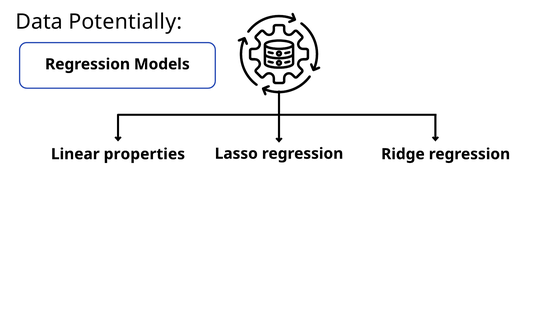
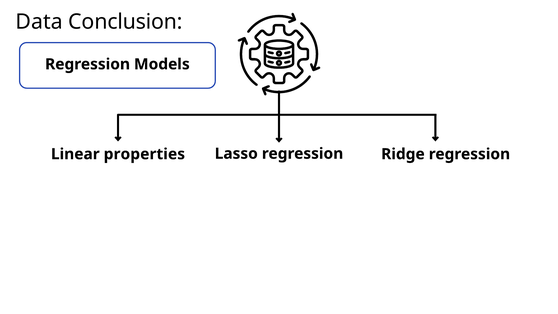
Potentially: Potentially -> Conclusion
